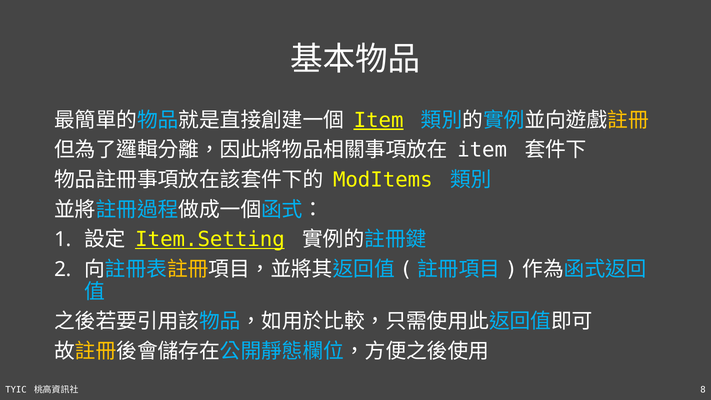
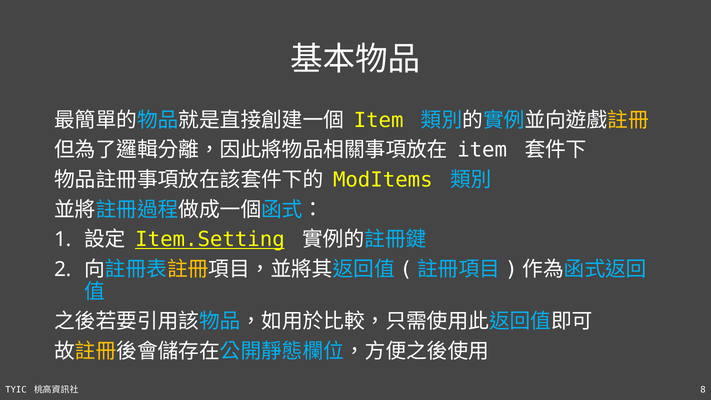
Item at (379, 120) underline: present -> none
